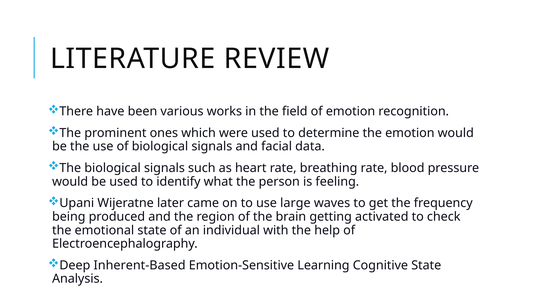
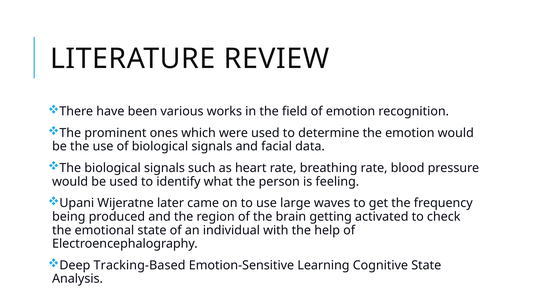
Inherent-Based: Inherent-Based -> Tracking-Based
